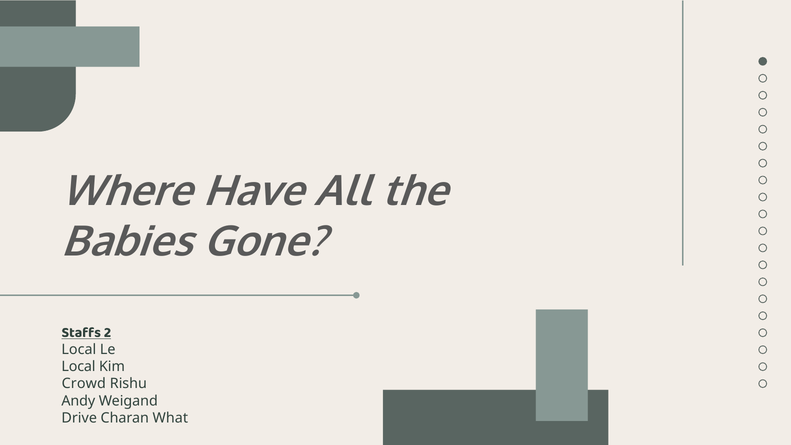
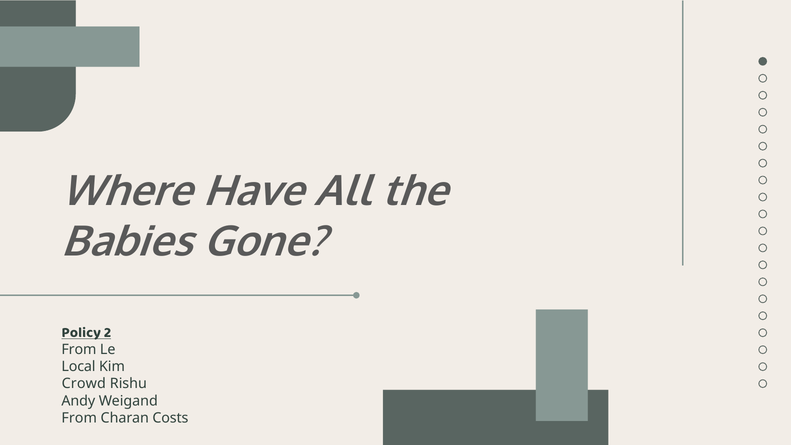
Staffs: Staffs -> Policy
Local at (79, 349): Local -> From
Drive at (79, 418): Drive -> From
What: What -> Costs
